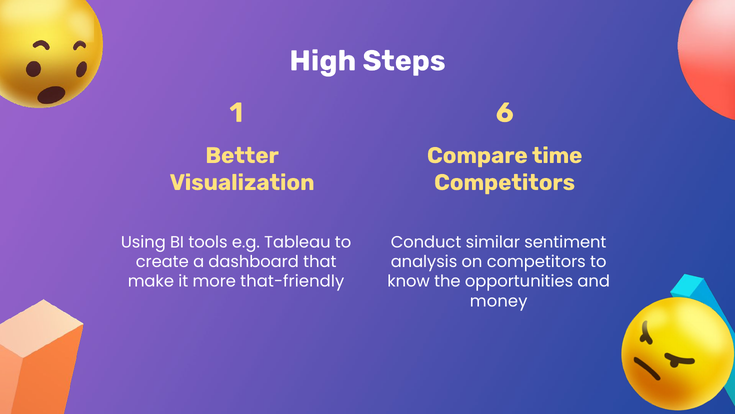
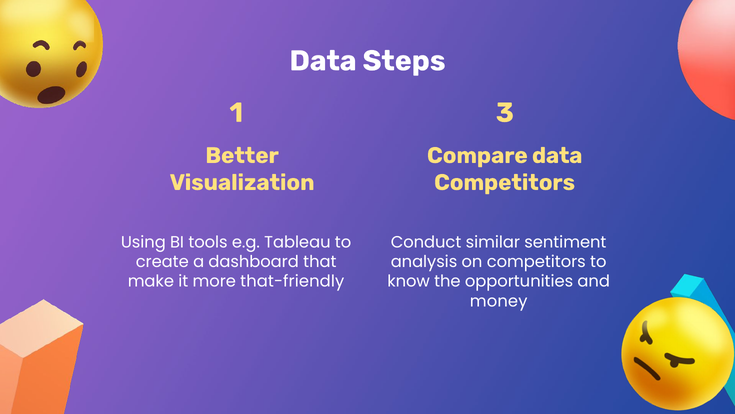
High at (323, 61): High -> Data
6: 6 -> 3
Compare time: time -> data
